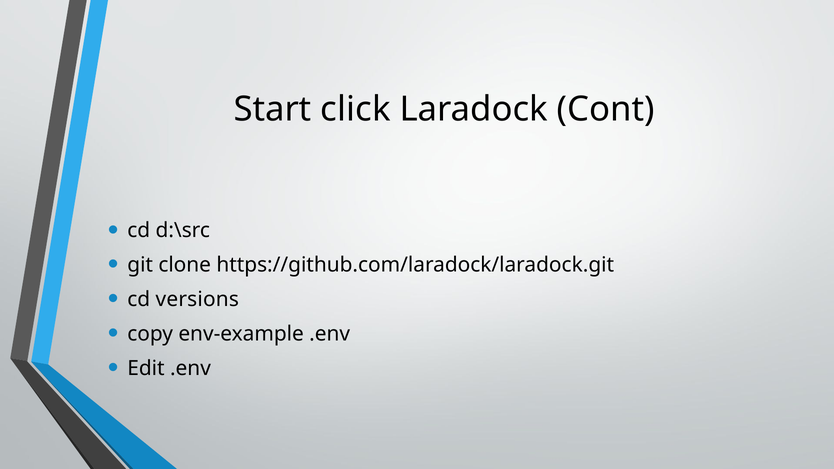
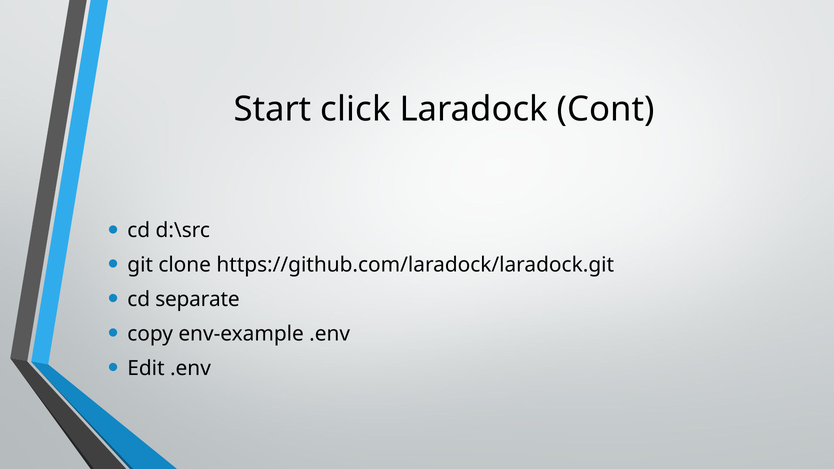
versions: versions -> separate
